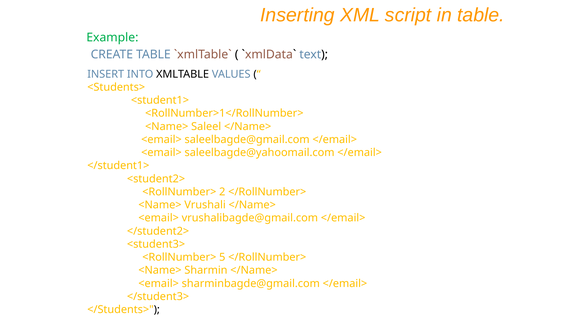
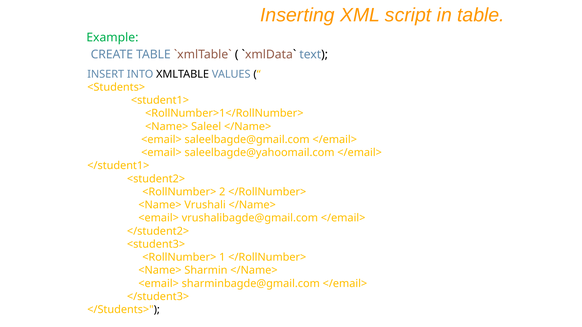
5: 5 -> 1
